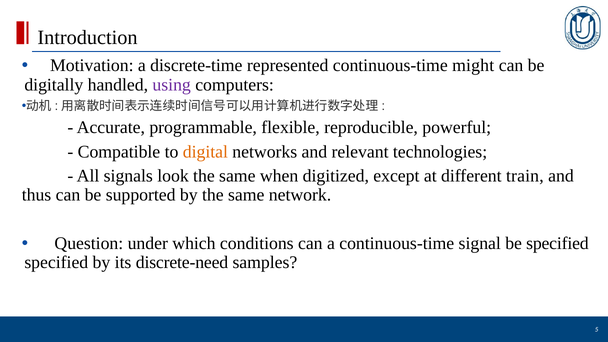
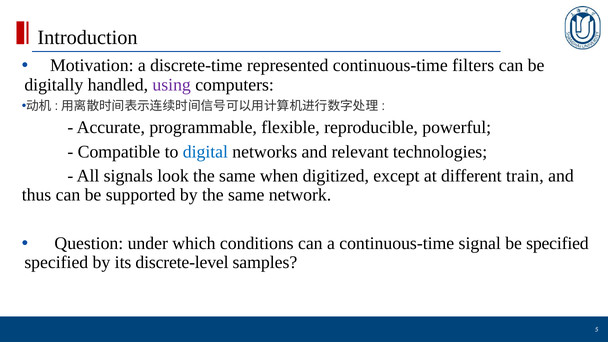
might: might -> filters
digital colour: orange -> blue
discrete-need: discrete-need -> discrete-level
